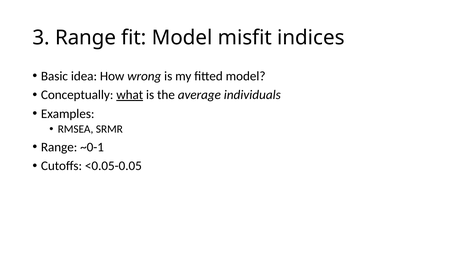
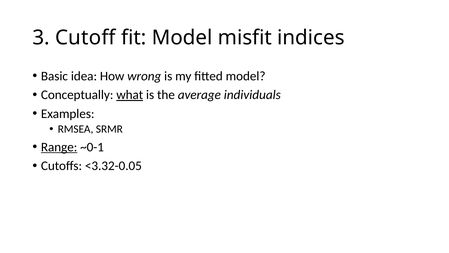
3 Range: Range -> Cutoff
Range at (59, 147) underline: none -> present
<0.05-0.05: <0.05-0.05 -> <3.32-0.05
